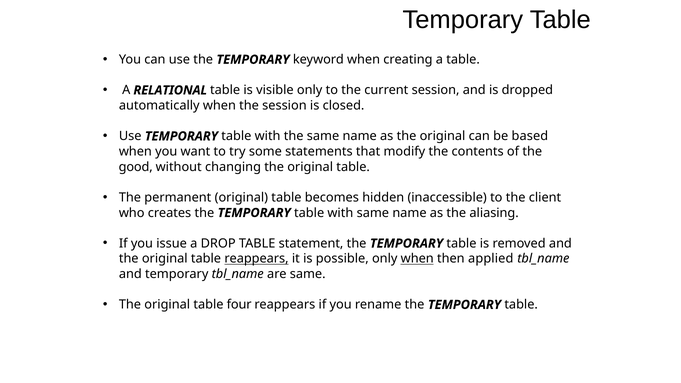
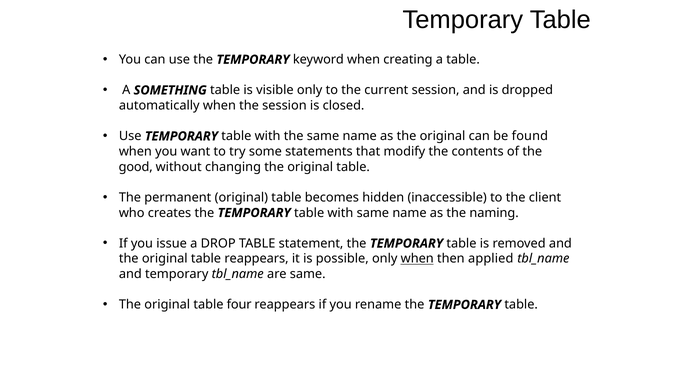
RELATIONAL: RELATIONAL -> SOMETHING
based: based -> found
aliasing: aliasing -> naming
reappears at (257, 259) underline: present -> none
